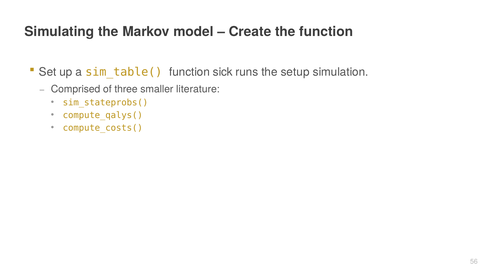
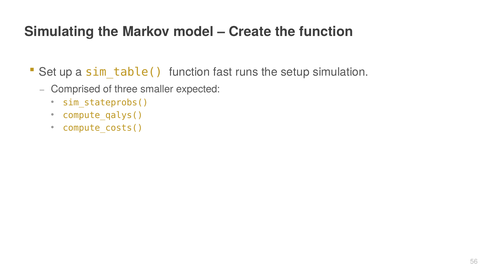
sick: sick -> fast
literature: literature -> expected
